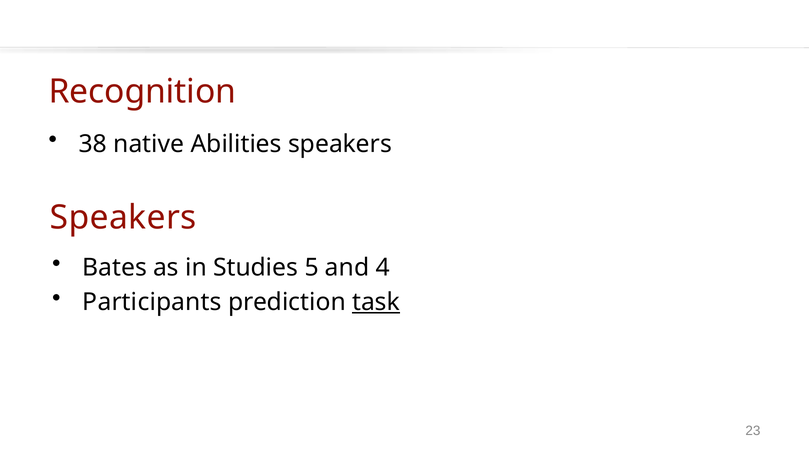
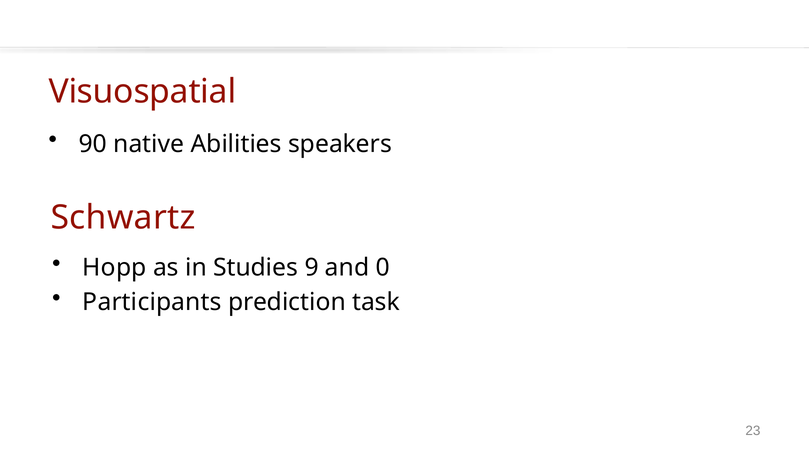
Recognition: Recognition -> Visuospatial
38: 38 -> 90
Speakers at (123, 218): Speakers -> Schwartz
Bates: Bates -> Hopp
5: 5 -> 9
4: 4 -> 0
task underline: present -> none
